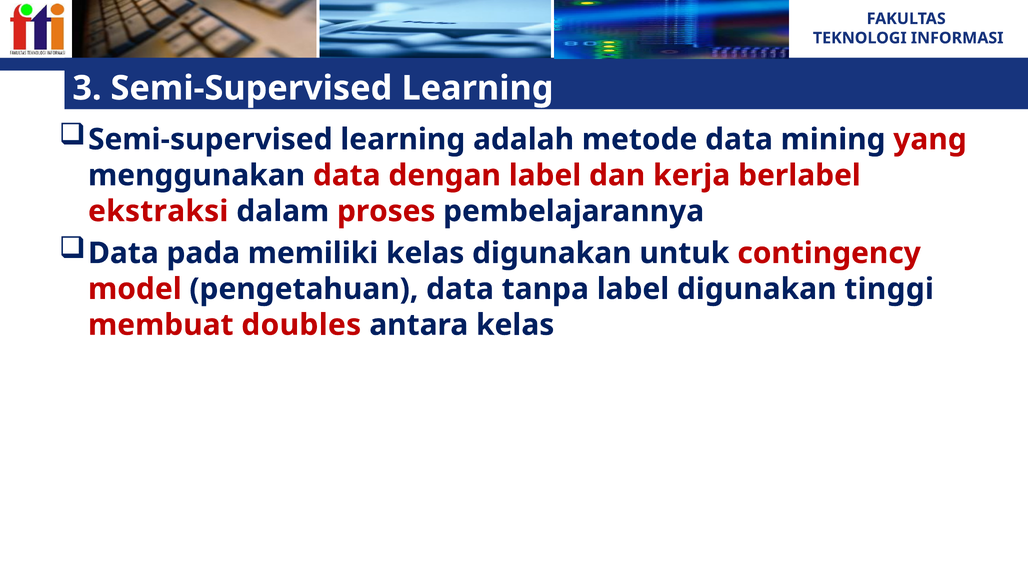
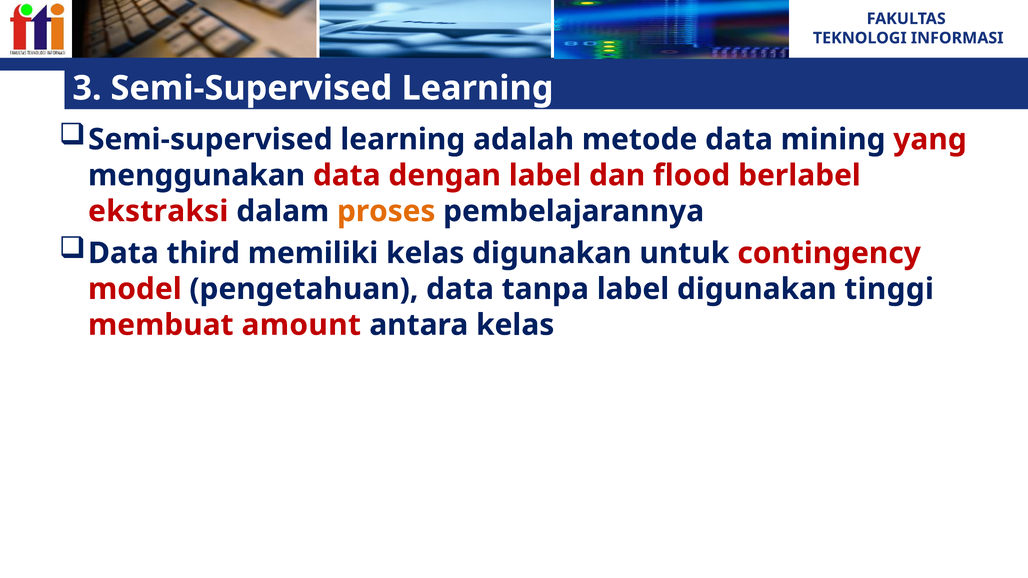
kerja: kerja -> flood
proses colour: red -> orange
pada: pada -> third
doubles: doubles -> amount
